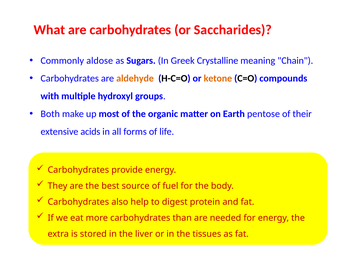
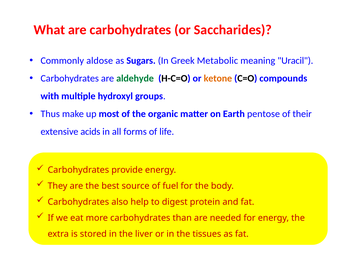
Crystalline: Crystalline -> Metabolic
Chain: Chain -> Uracil
aldehyde colour: orange -> green
Both: Both -> Thus
